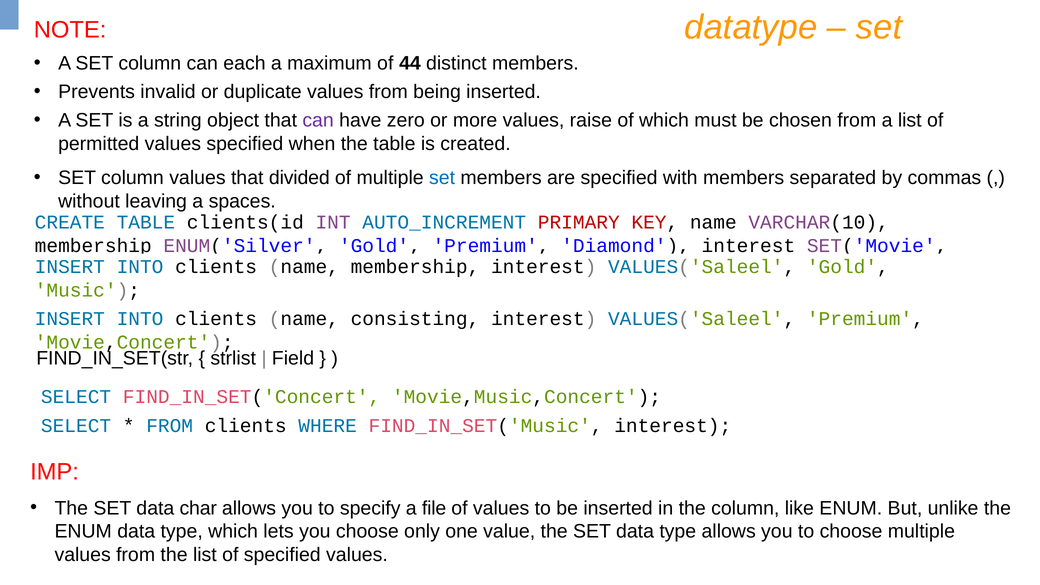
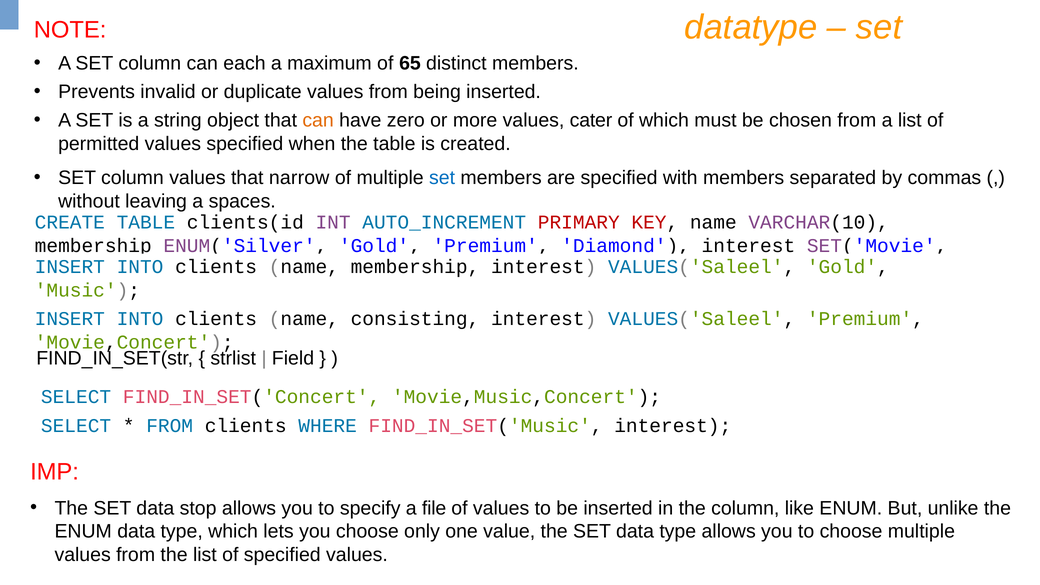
44: 44 -> 65
can at (318, 121) colour: purple -> orange
raise: raise -> cater
divided: divided -> narrow
char: char -> stop
